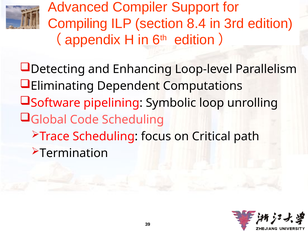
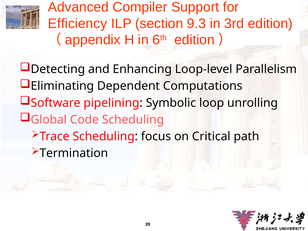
Compiling: Compiling -> Efficiency
8.4: 8.4 -> 9.3
